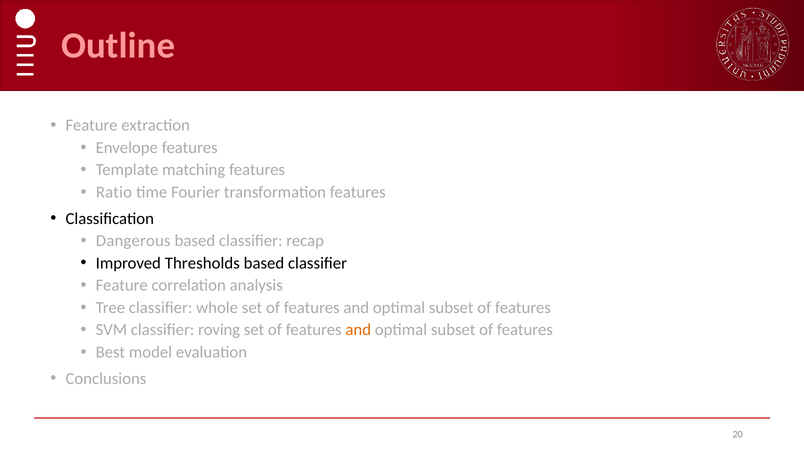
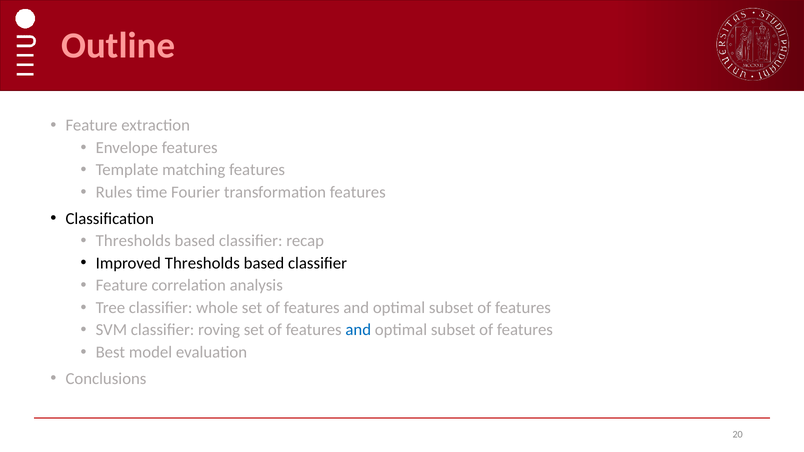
Ratio: Ratio -> Rules
Dangerous at (133, 241): Dangerous -> Thresholds
and at (358, 330) colour: orange -> blue
